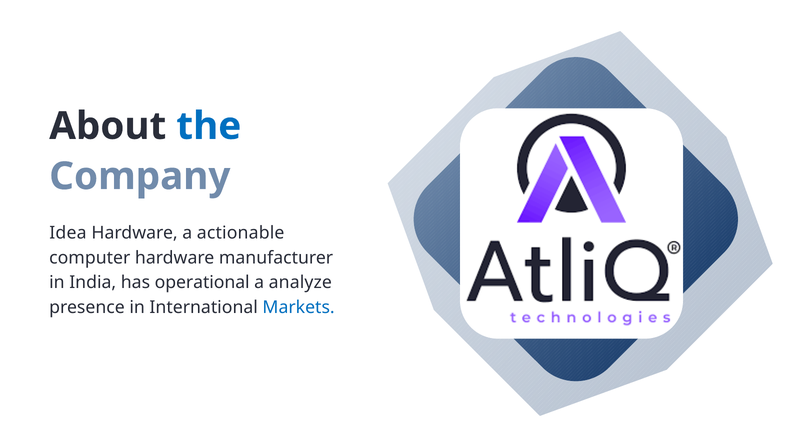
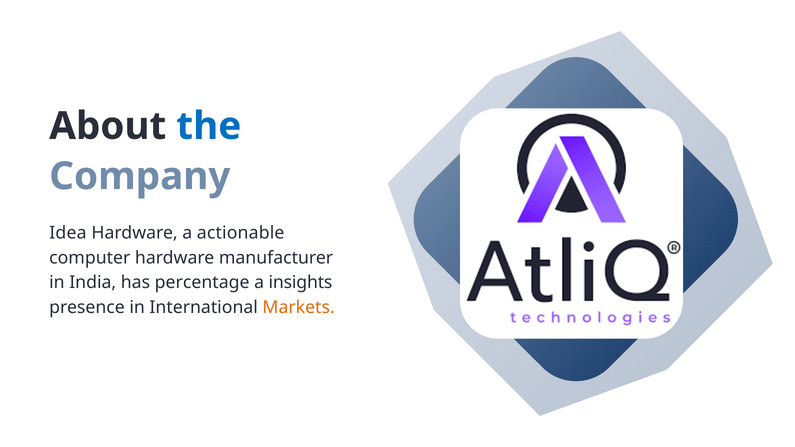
operational: operational -> percentage
analyze: analyze -> insights
Markets colour: blue -> orange
